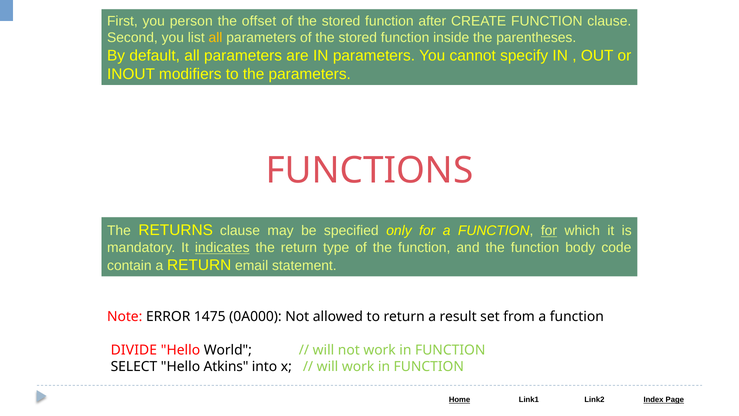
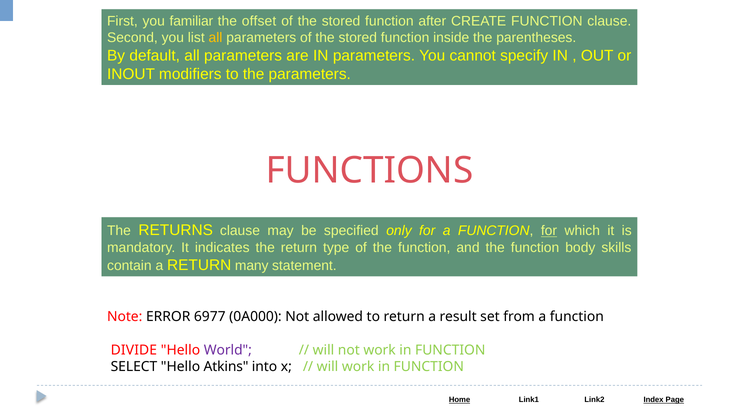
person: person -> familiar
indicates underline: present -> none
code: code -> skills
email: email -> many
1475: 1475 -> 6977
World colour: black -> purple
